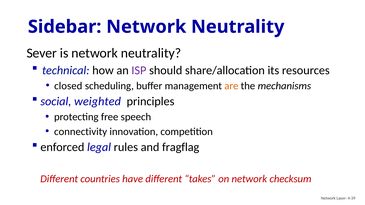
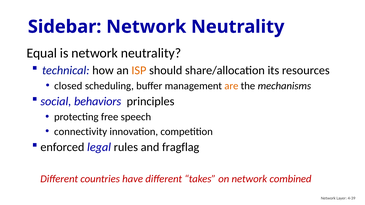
Sever: Sever -> Equal
ISP colour: purple -> orange
weighted: weighted -> behaviors
checksum: checksum -> combined
